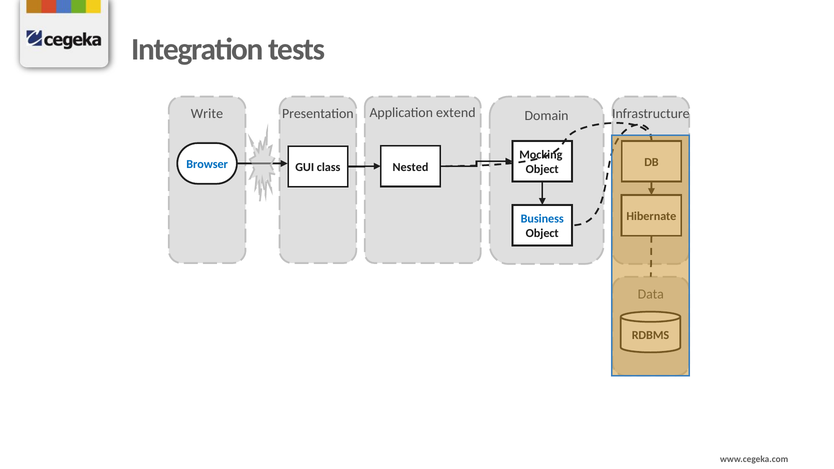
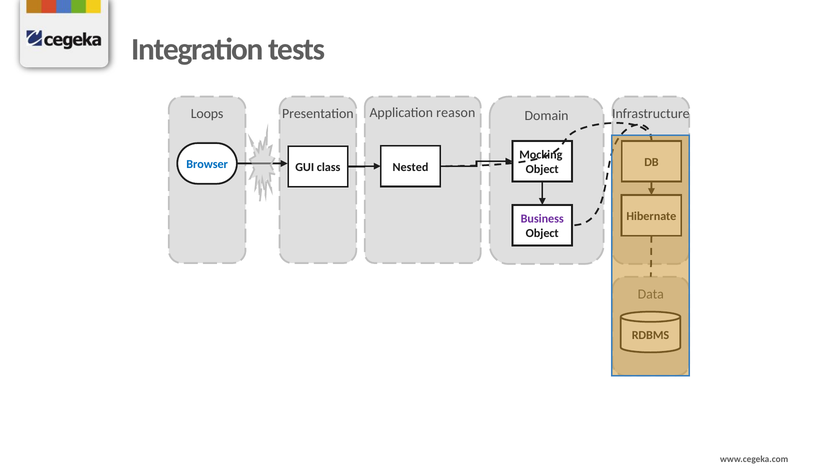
extend: extend -> reason
Write: Write -> Loops
Business colour: blue -> purple
